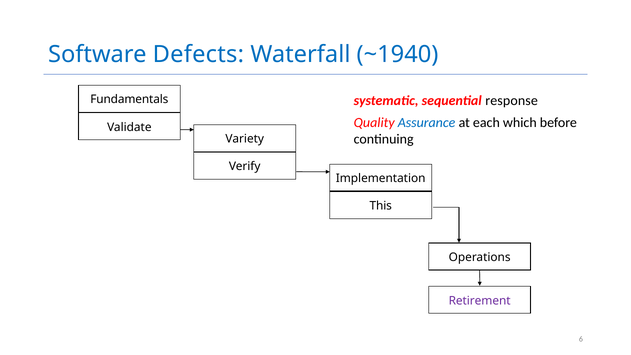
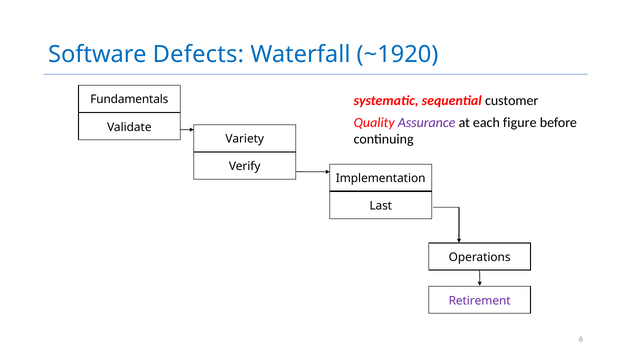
~1940: ~1940 -> ~1920
response: response -> customer
Assurance colour: blue -> purple
which: which -> figure
This: This -> Last
